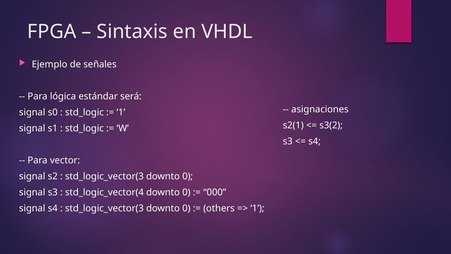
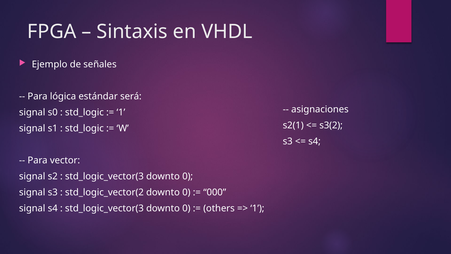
std_logic_vector(4: std_logic_vector(4 -> std_logic_vector(2
